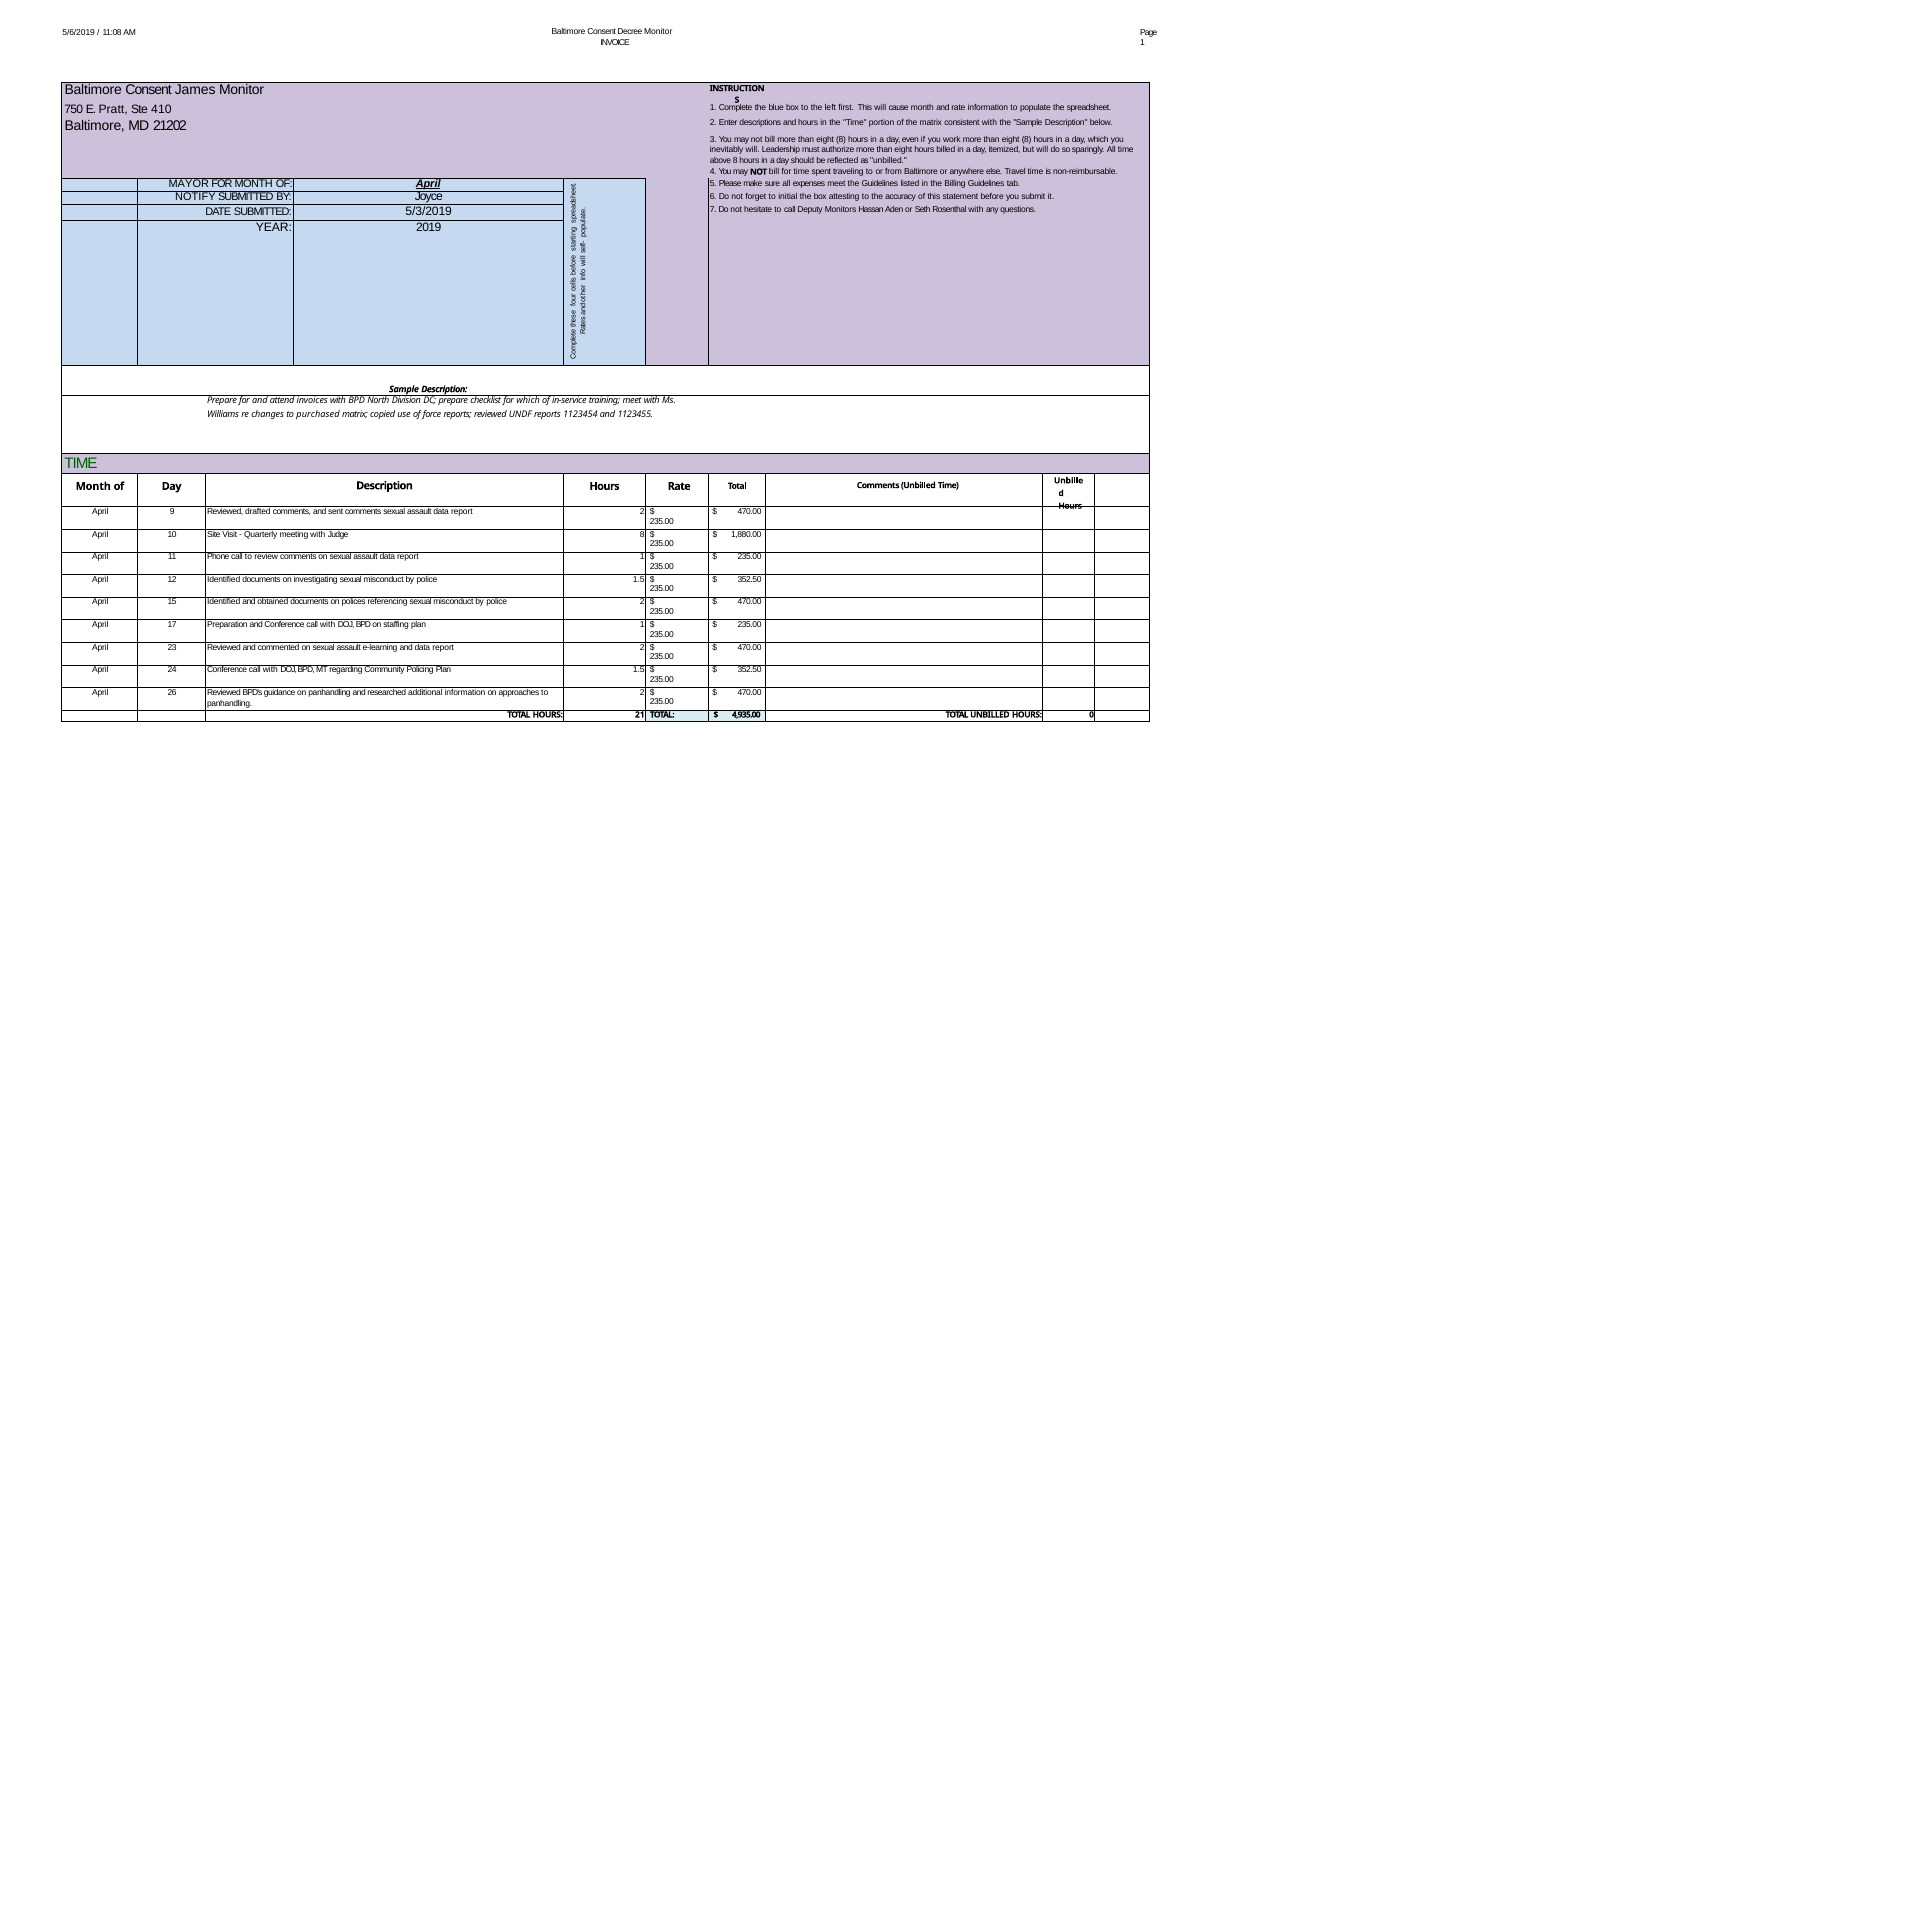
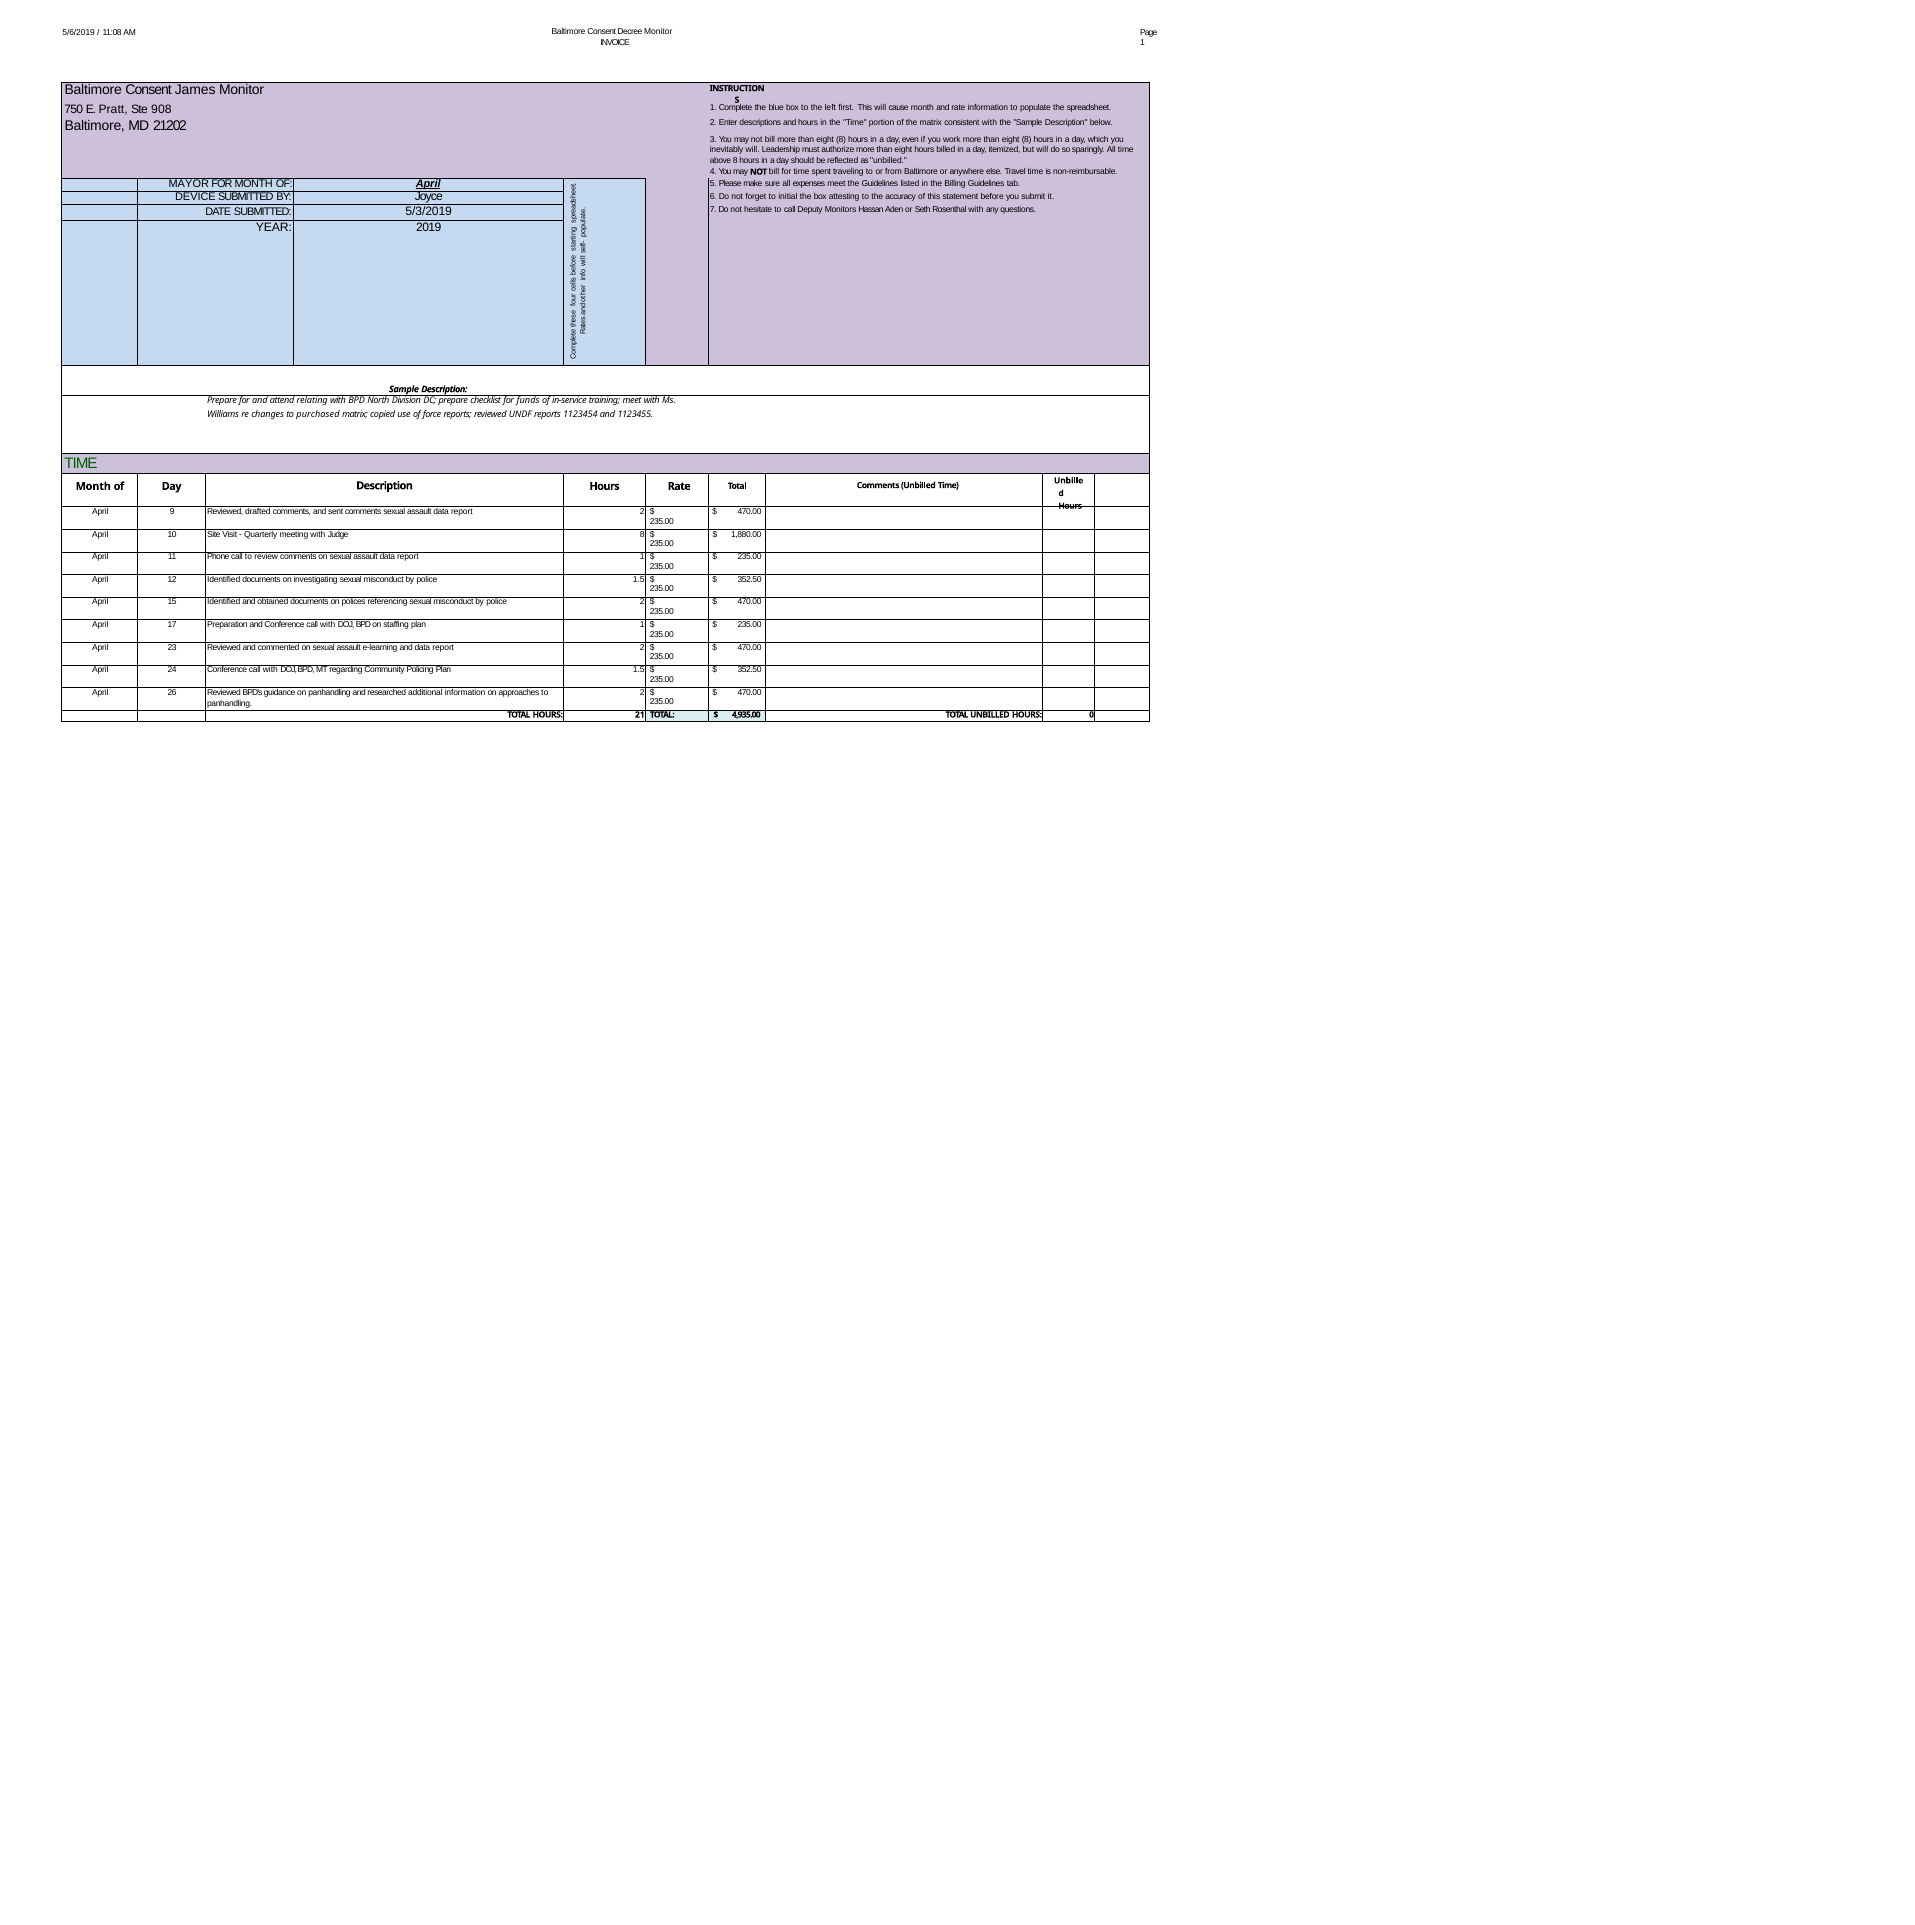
410: 410 -> 908
NOTIFY: NOTIFY -> DEVICE
invoices: invoices -> relating
for which: which -> funds
